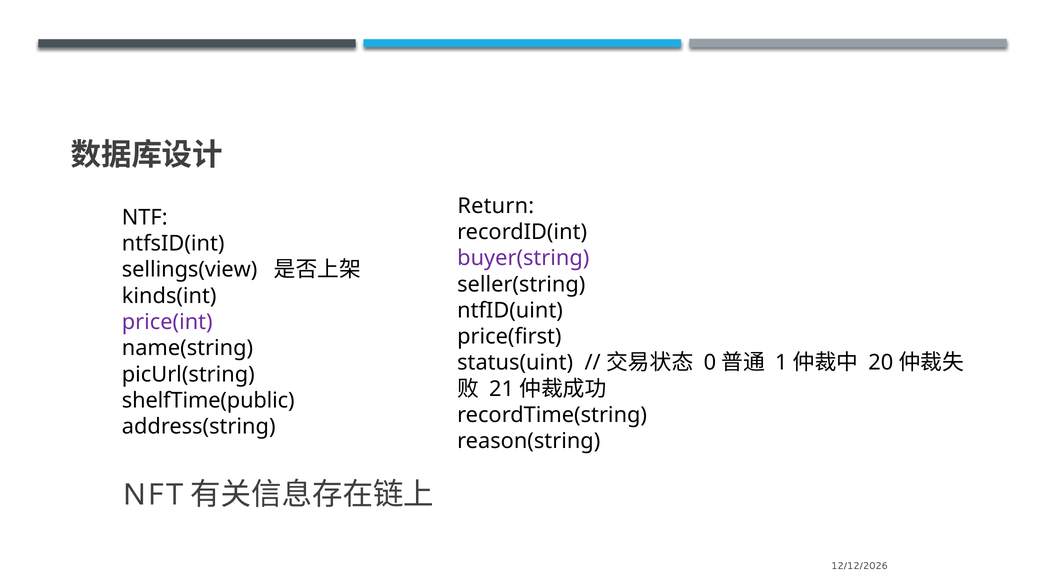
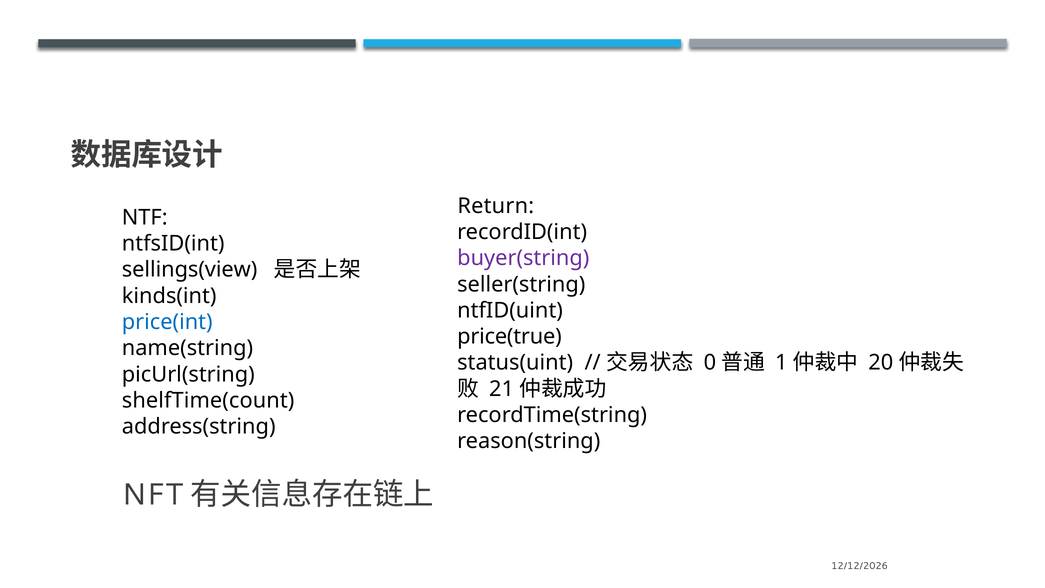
price(int colour: purple -> blue
price(first: price(first -> price(true
shelfTime(public: shelfTime(public -> shelfTime(count
